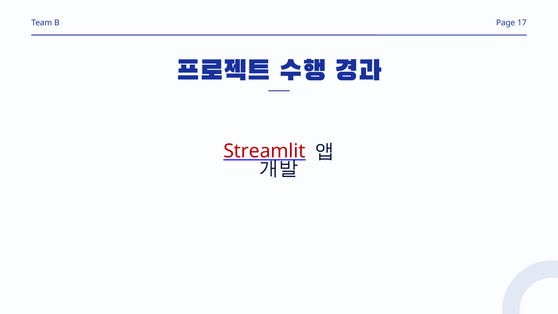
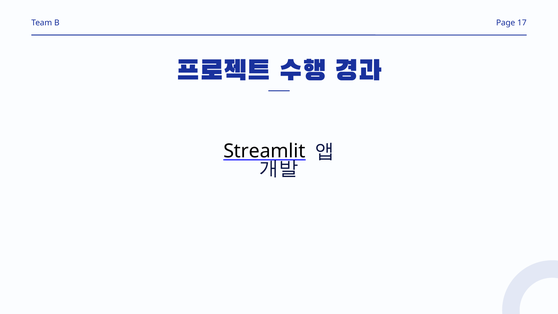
Streamlit colour: red -> black
